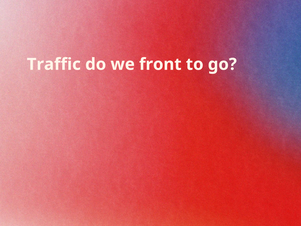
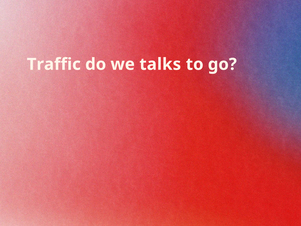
front: front -> talks
